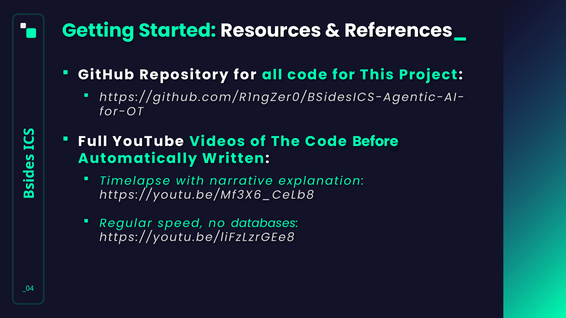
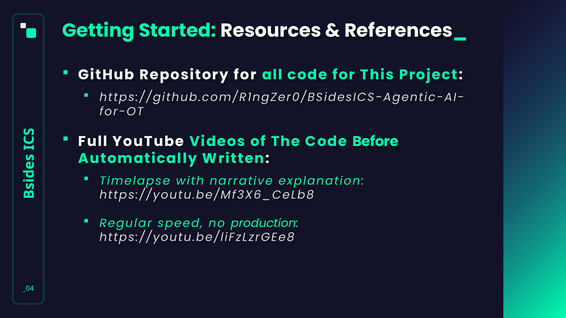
databases: databases -> production
